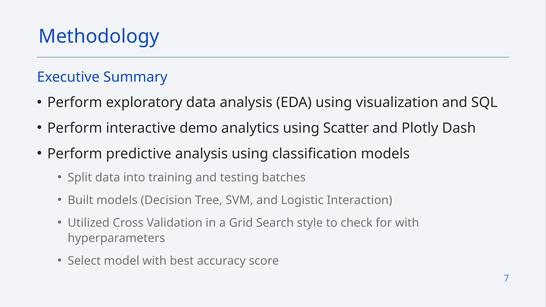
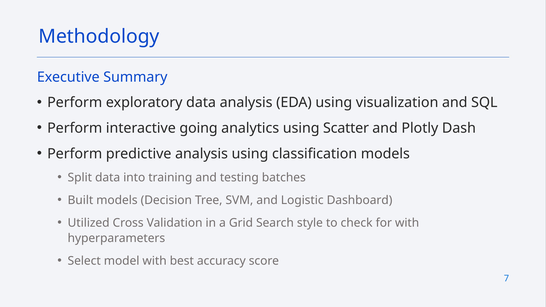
demo: demo -> going
Interaction: Interaction -> Dashboard
